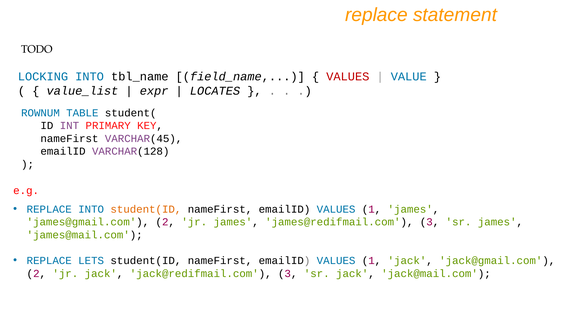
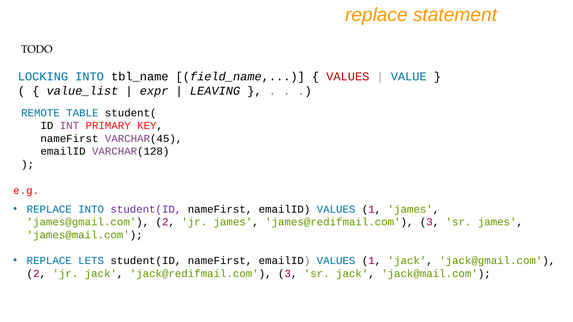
LOCATES: LOCATES -> LEAVING
ROWNUM: ROWNUM -> REMOTE
student(ID at (146, 209) colour: orange -> purple
